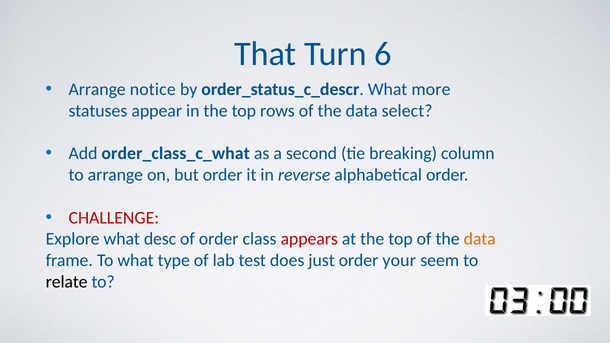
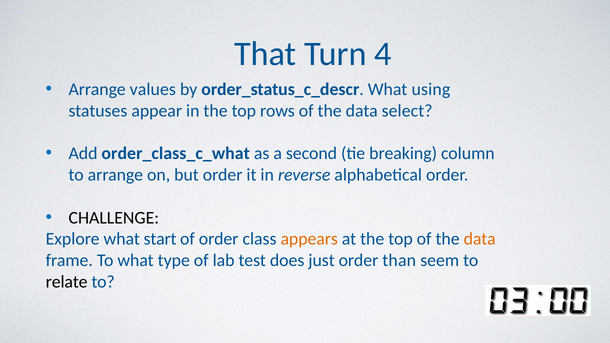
6: 6 -> 4
notice: notice -> values
more: more -> using
CHALLENGE colour: red -> black
desc: desc -> start
appears colour: red -> orange
your: your -> than
